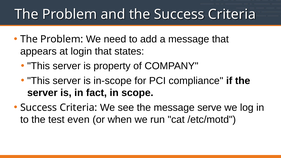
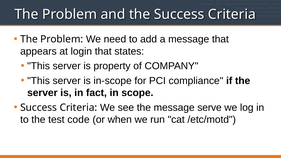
even: even -> code
